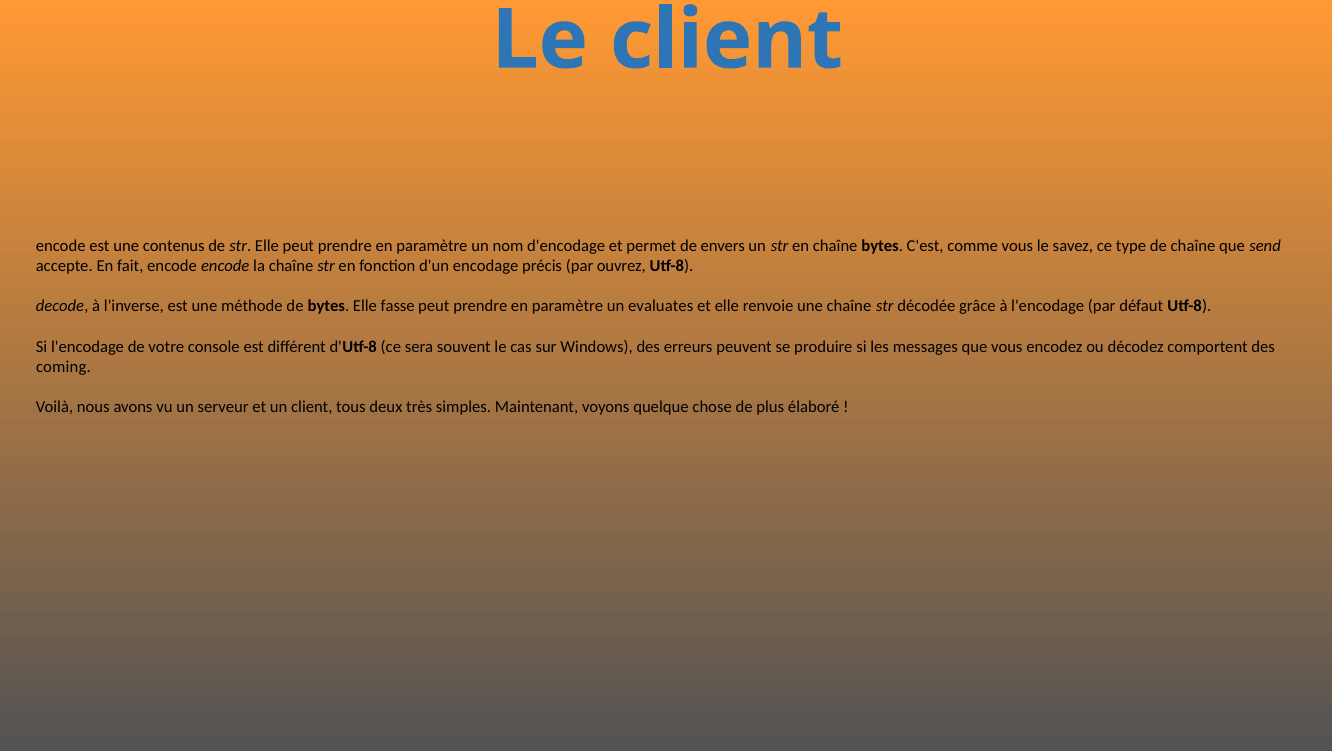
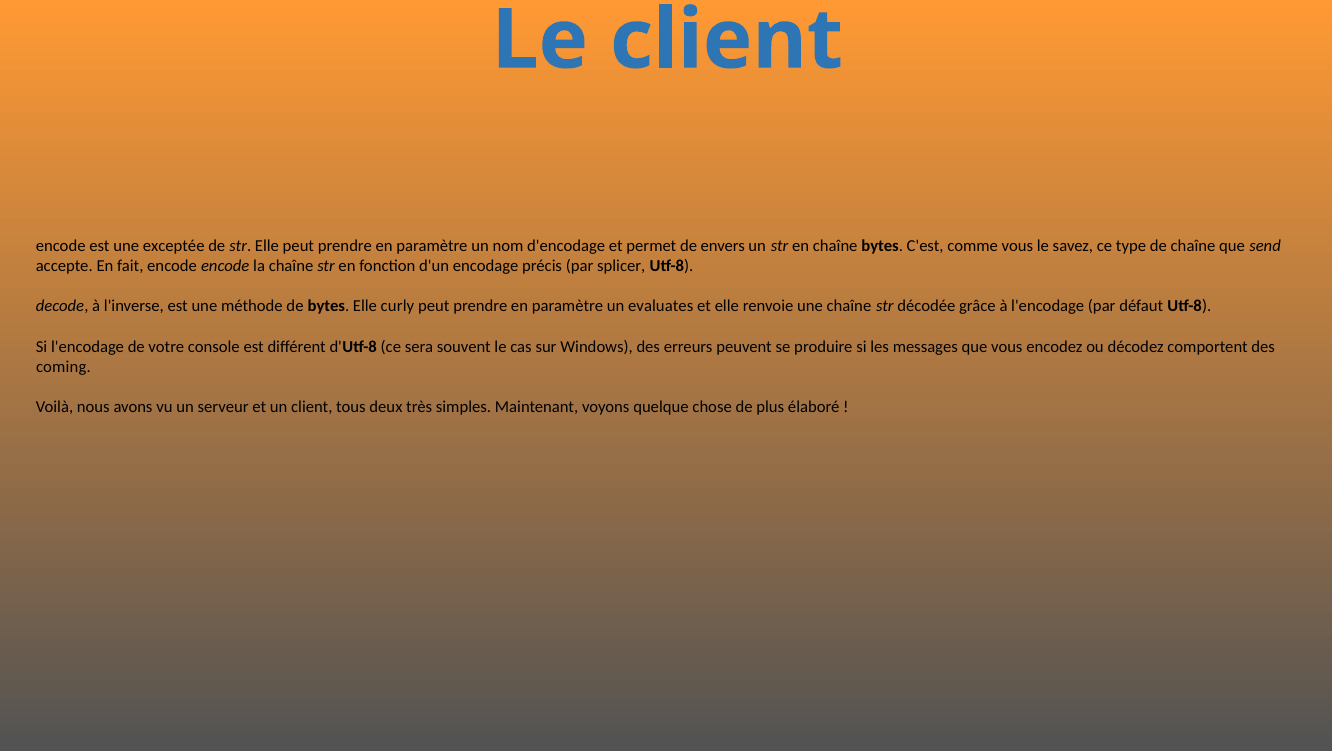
contenus: contenus -> exceptée
ouvrez: ouvrez -> splicer
fasse: fasse -> curly
